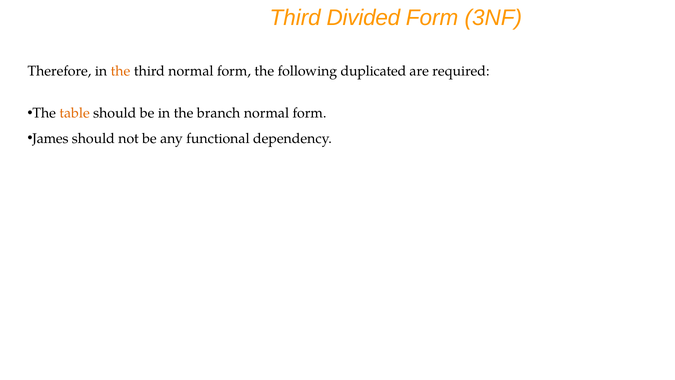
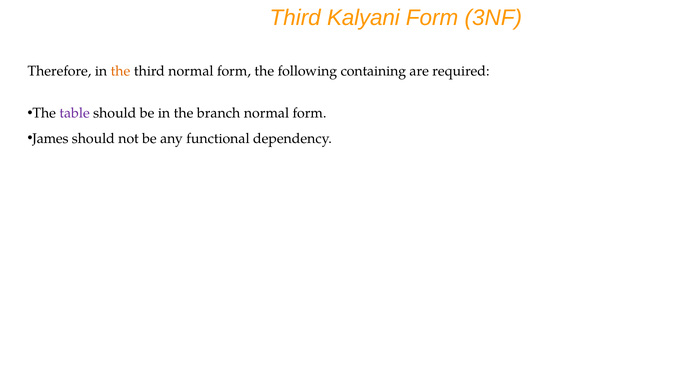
Divided: Divided -> Kalyani
duplicated: duplicated -> containing
table colour: orange -> purple
